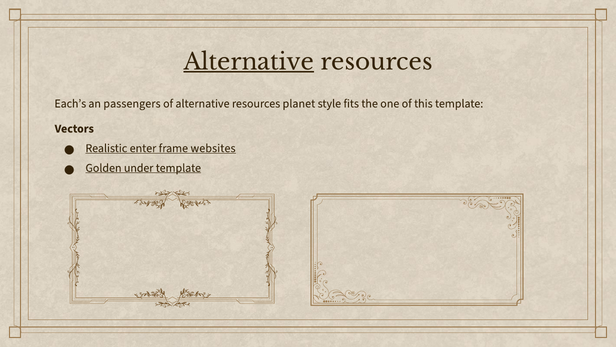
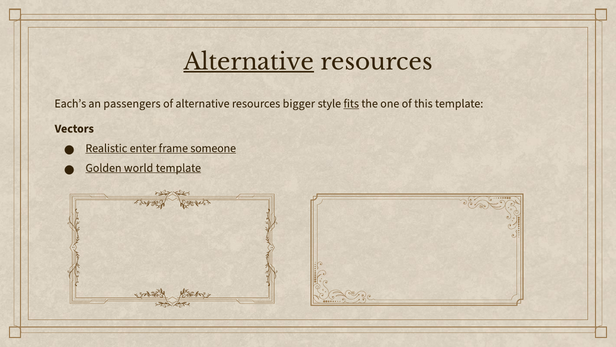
planet: planet -> bigger
fits underline: none -> present
websites: websites -> someone
under: under -> world
